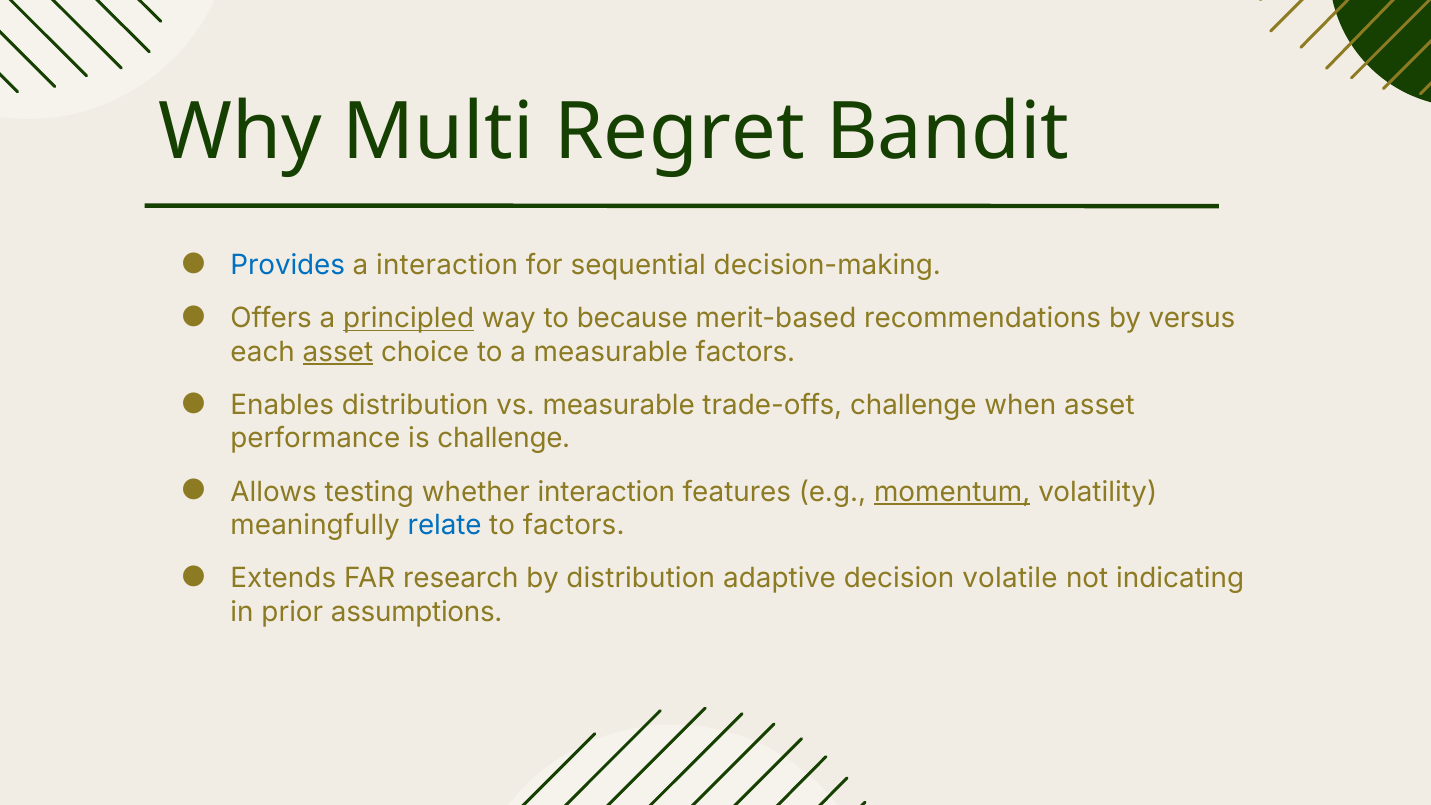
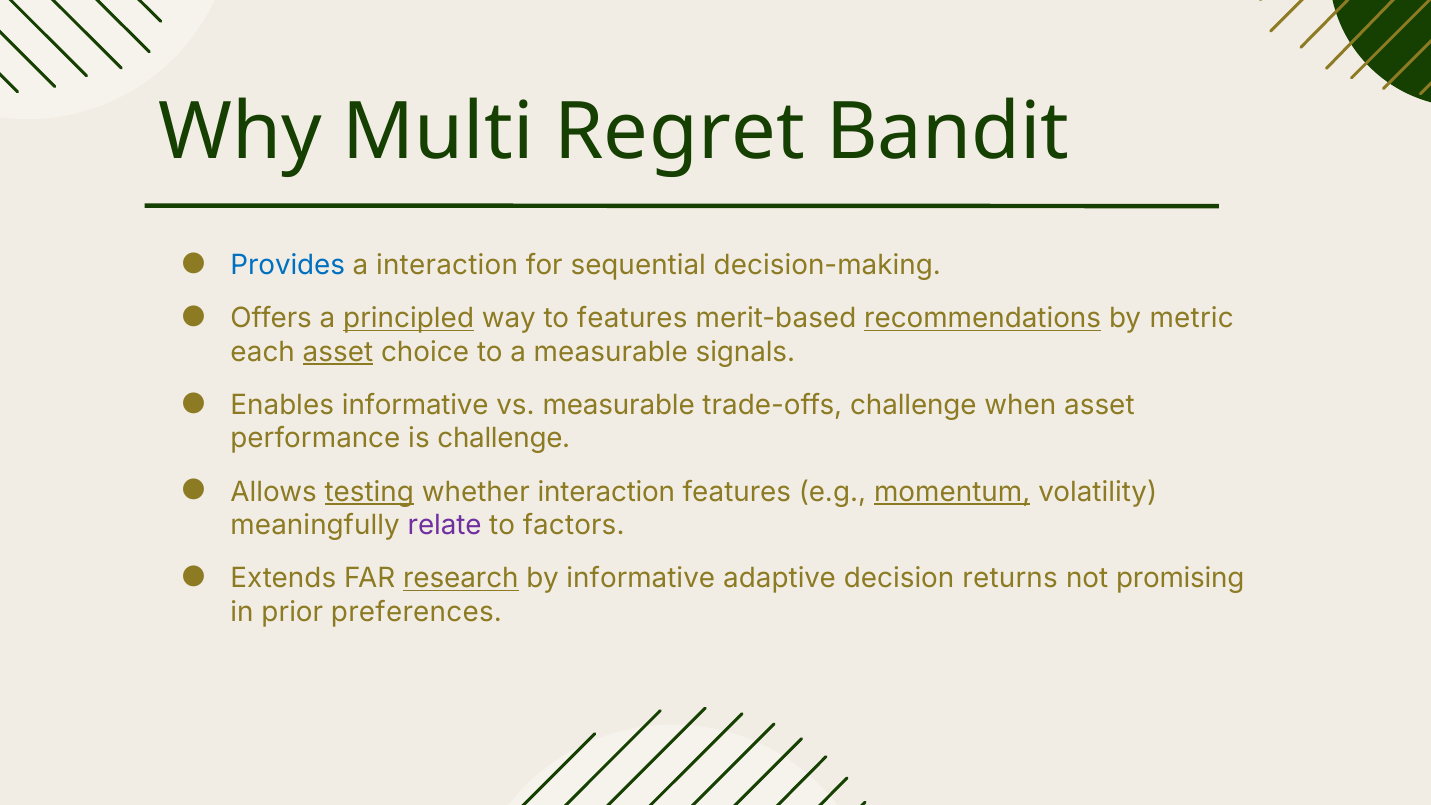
to because: because -> features
recommendations underline: none -> present
versus: versus -> metric
measurable factors: factors -> signals
Enables distribution: distribution -> informative
testing underline: none -> present
relate colour: blue -> purple
research underline: none -> present
by distribution: distribution -> informative
volatile: volatile -> returns
indicating: indicating -> promising
assumptions: assumptions -> preferences
